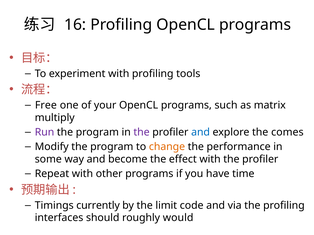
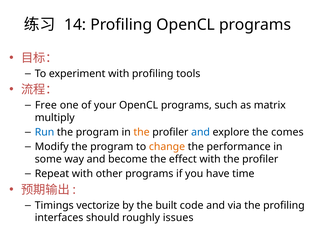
16: 16 -> 14
Run colour: purple -> blue
the at (142, 132) colour: purple -> orange
currently: currently -> vectorize
limit: limit -> built
would: would -> issues
